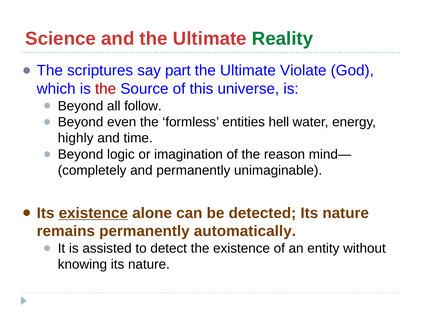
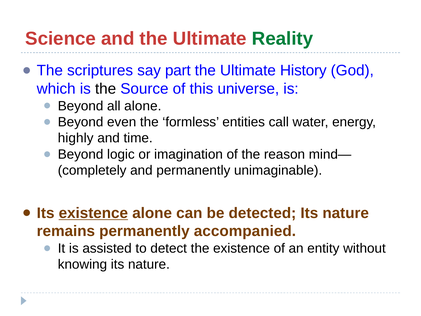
Violate: Violate -> History
the at (106, 89) colour: red -> black
all follow: follow -> alone
hell: hell -> call
automatically: automatically -> accompanied
